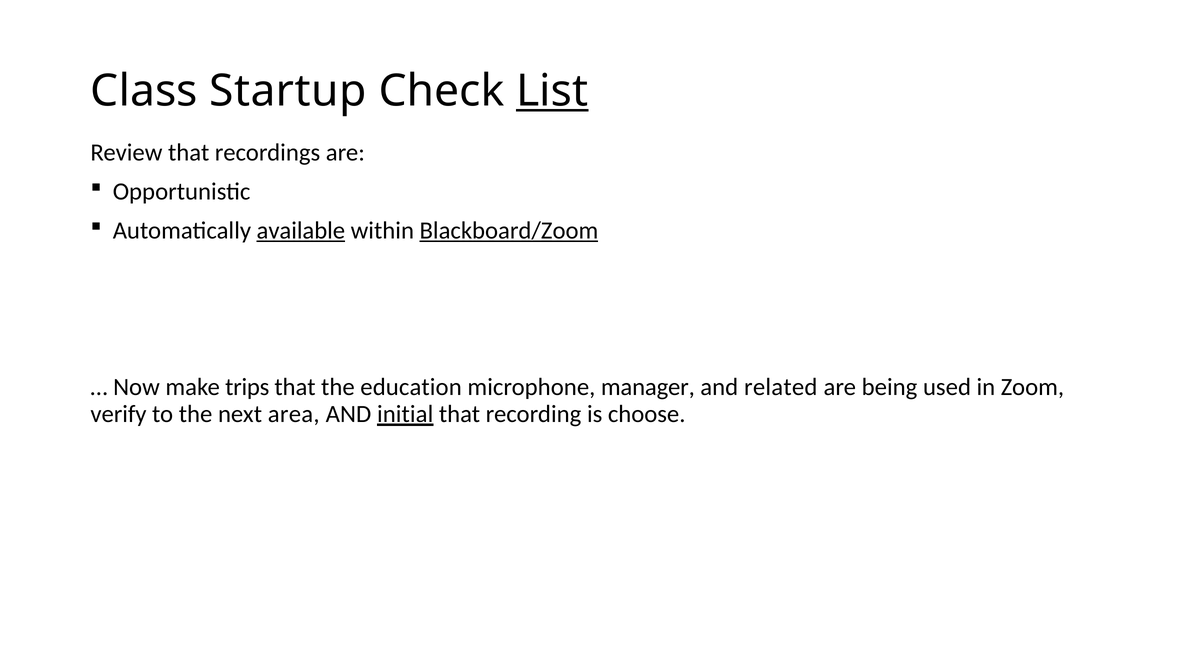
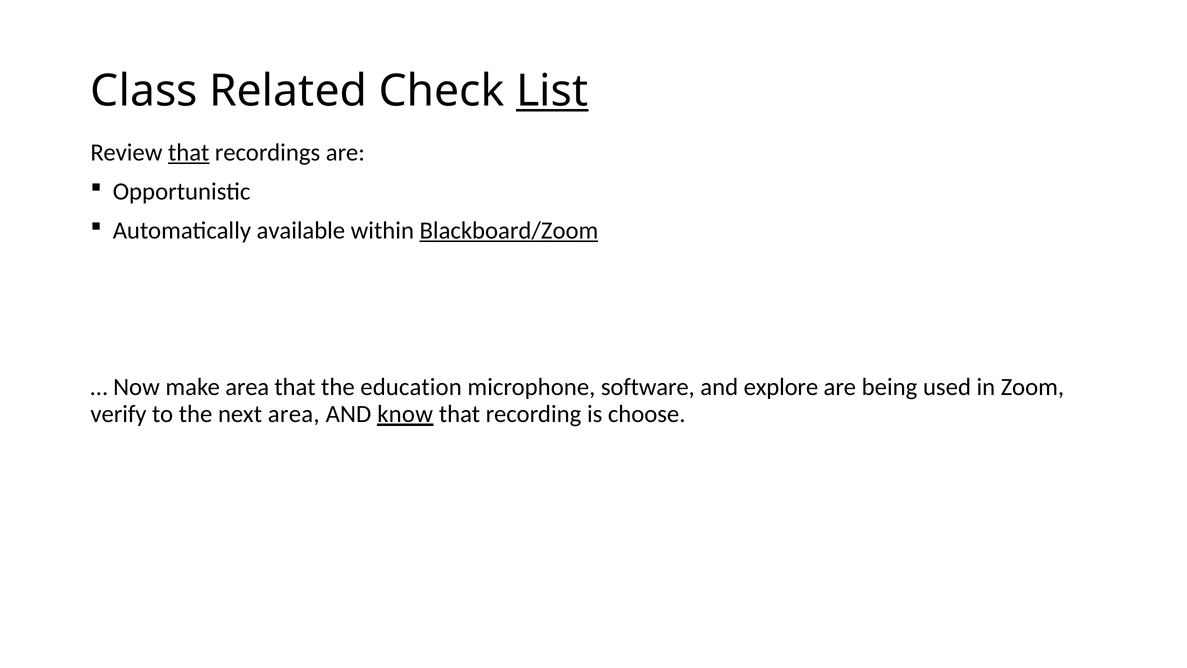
Startup: Startup -> Related
that at (189, 152) underline: none -> present
available underline: present -> none
make trips: trips -> area
manager: manager -> software
related: related -> explore
initial: initial -> know
